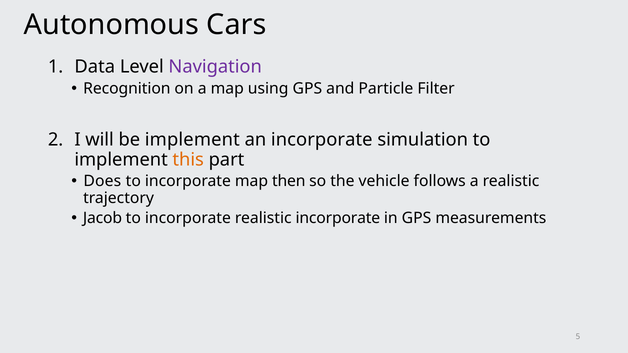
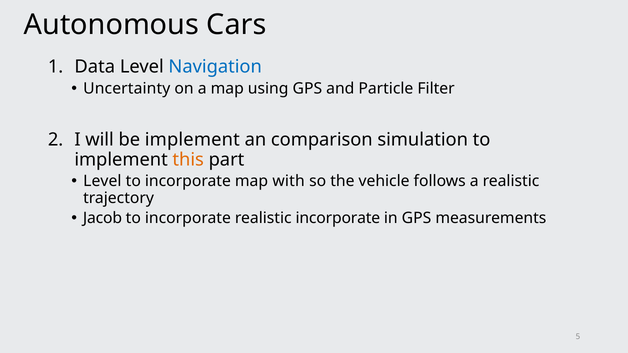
Navigation colour: purple -> blue
Recognition: Recognition -> Uncertainty
an incorporate: incorporate -> comparison
Does at (102, 181): Does -> Level
then: then -> with
